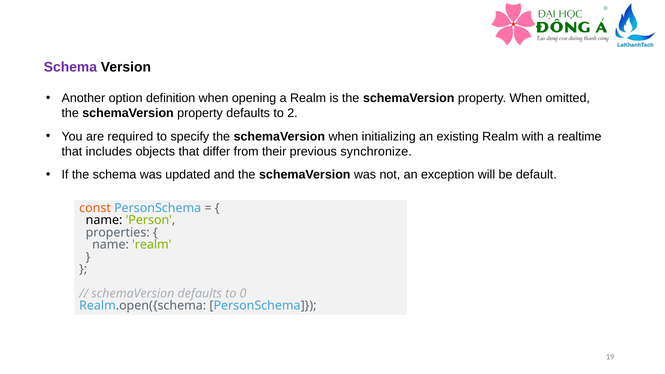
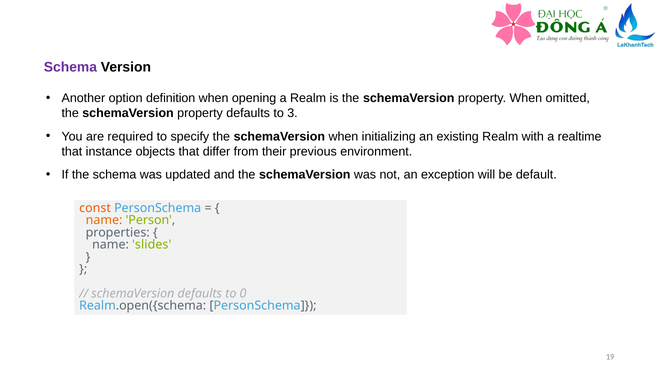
2: 2 -> 3
includes: includes -> instance
synchronize: synchronize -> environment
name at (104, 220) colour: black -> orange
name realm: realm -> slides
